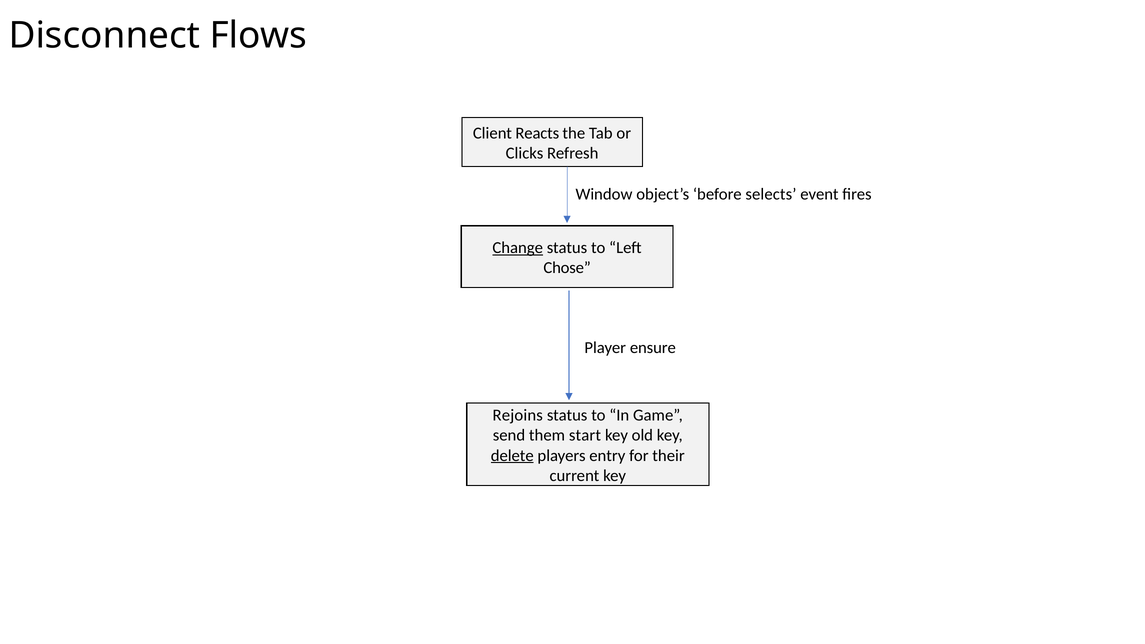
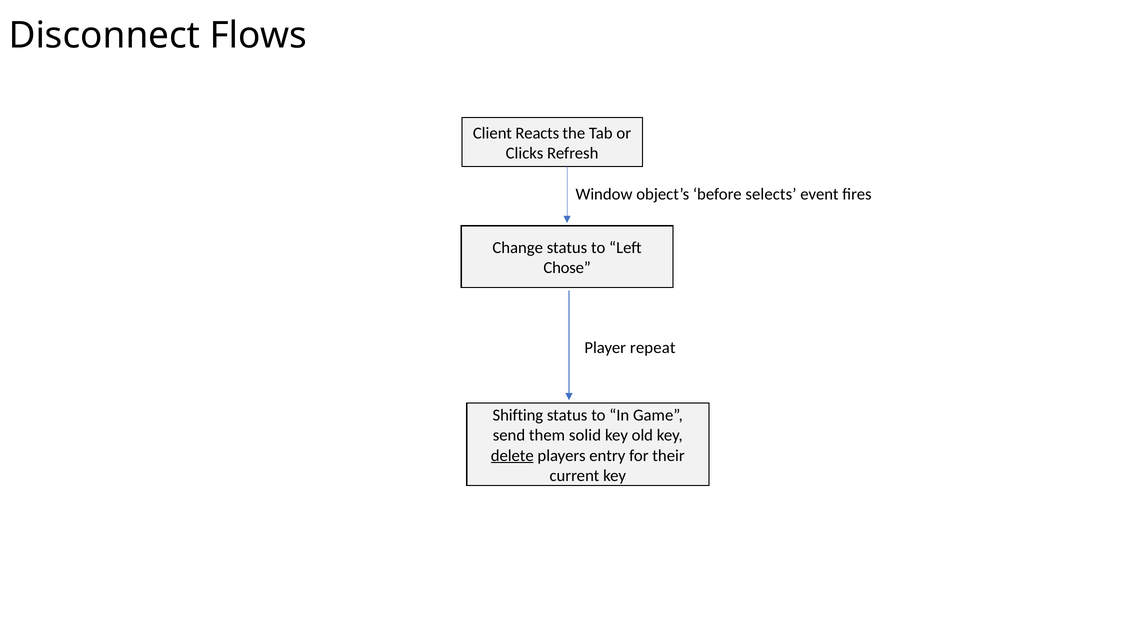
Change underline: present -> none
ensure: ensure -> repeat
Rejoins: Rejoins -> Shifting
start: start -> solid
